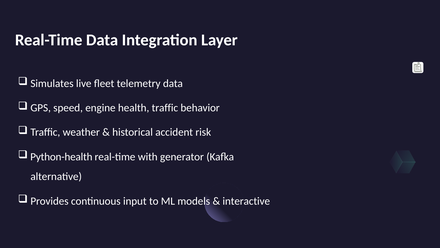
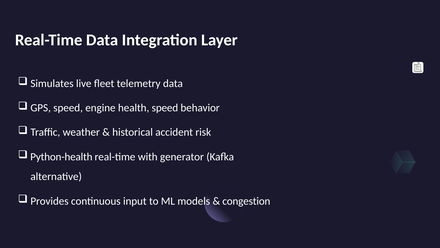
health traffic: traffic -> speed
interactive: interactive -> congestion
